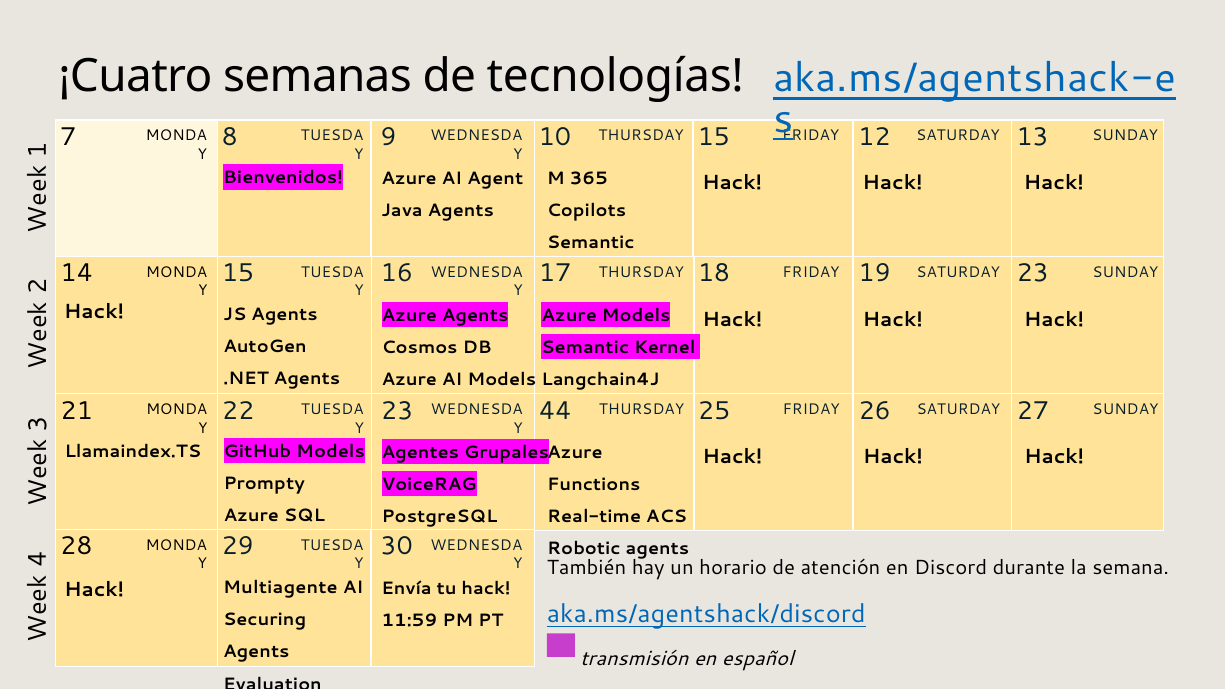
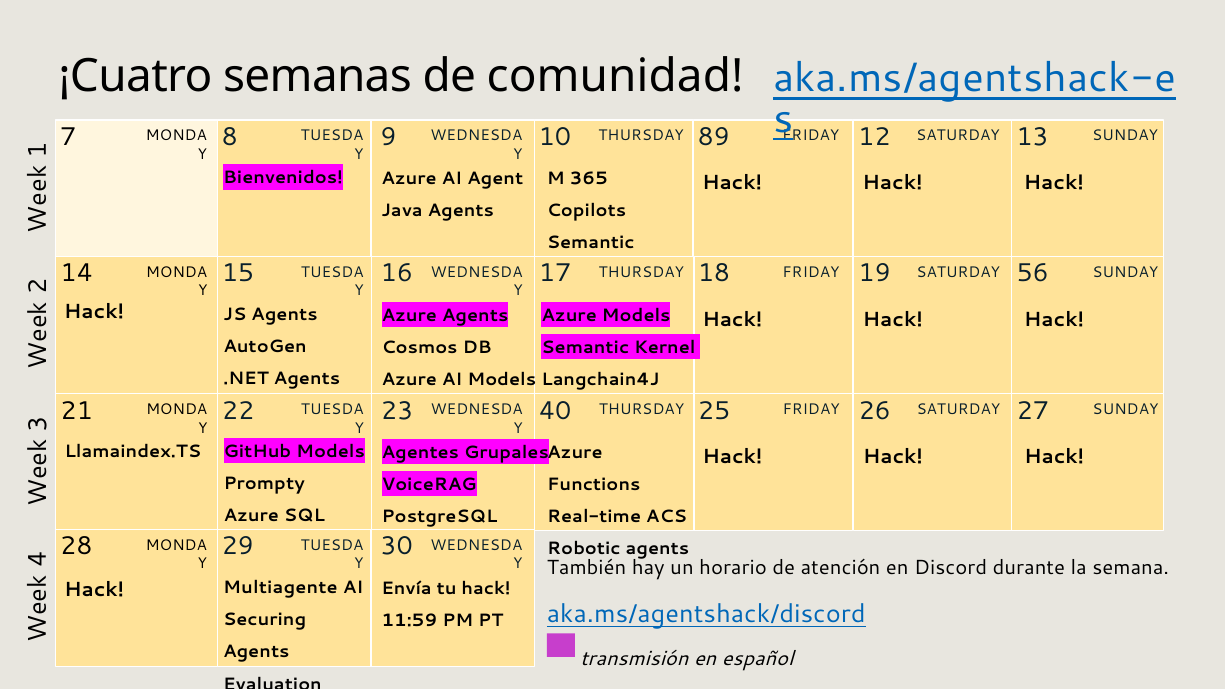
tecnologías: tecnologías -> comunidad
10 15: 15 -> 89
19 23: 23 -> 56
44: 44 -> 40
